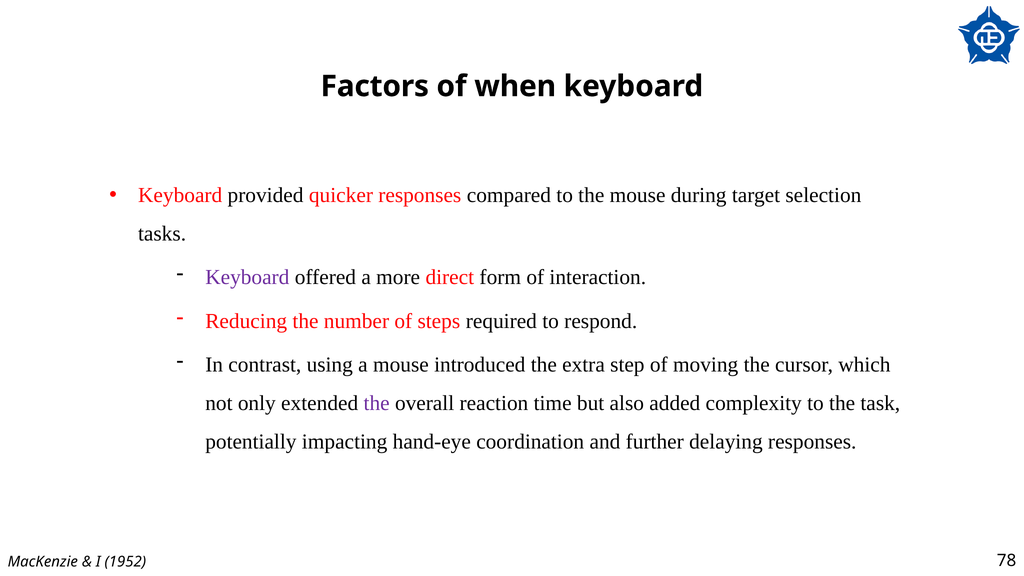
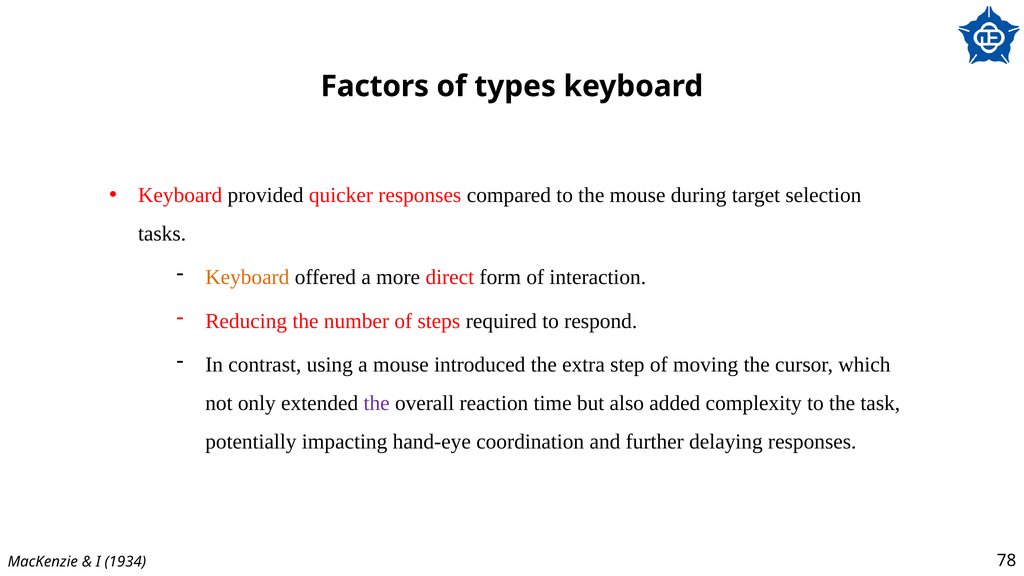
when: when -> types
Keyboard at (247, 277) colour: purple -> orange
1952: 1952 -> 1934
